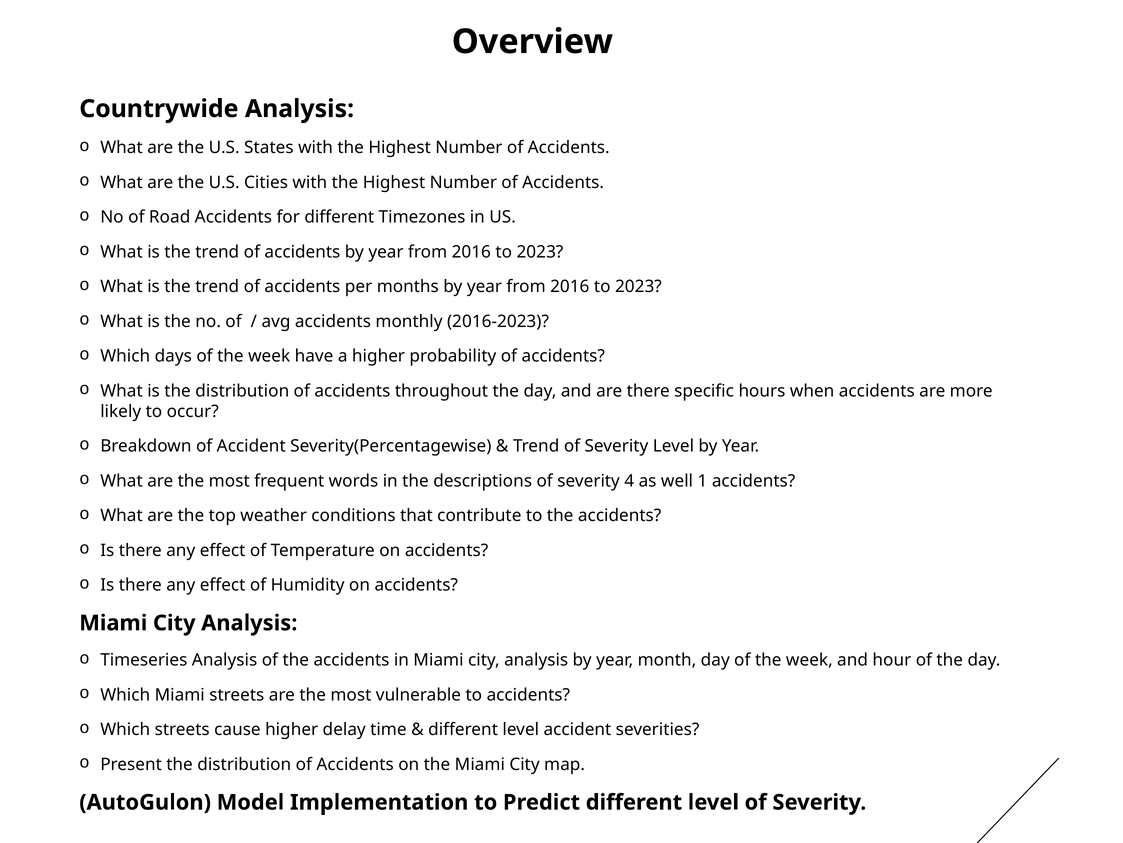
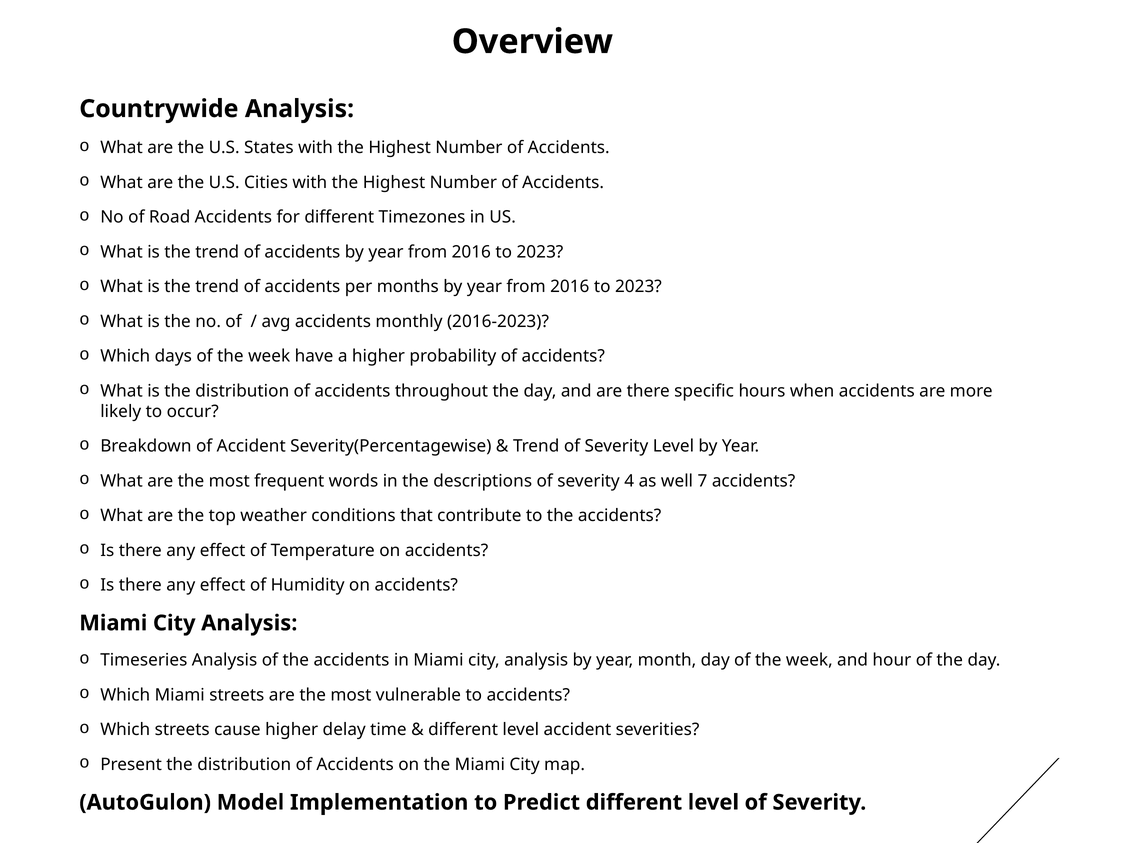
1: 1 -> 7
